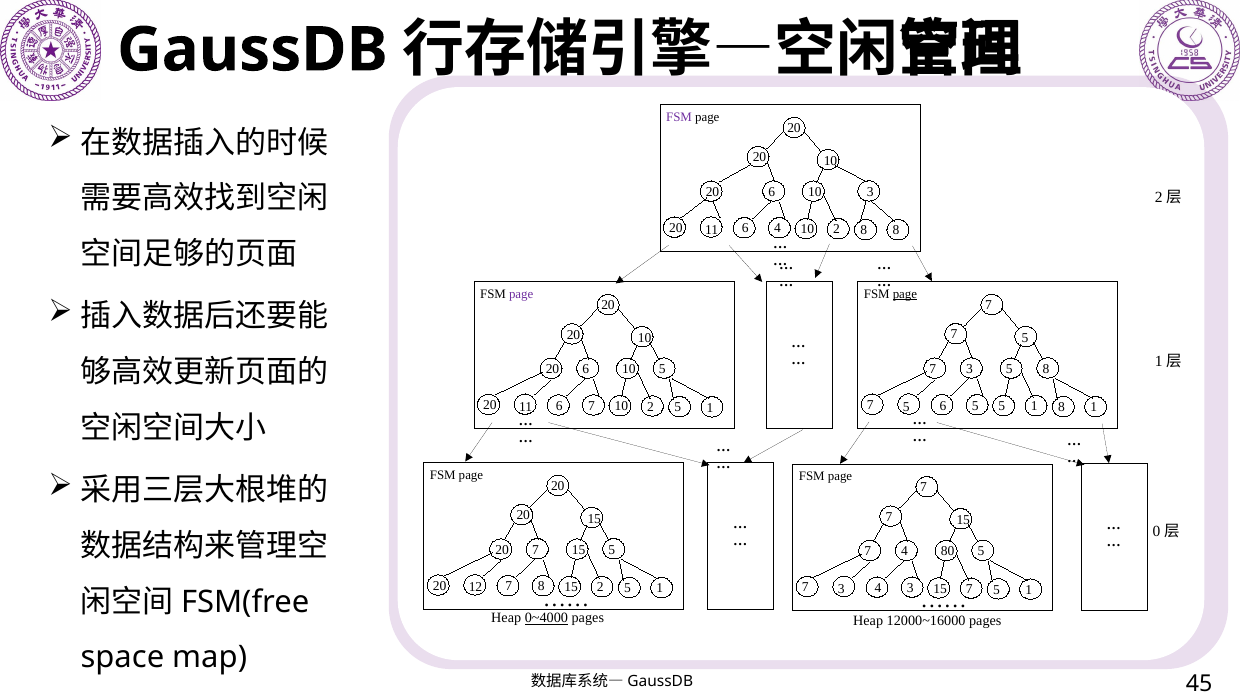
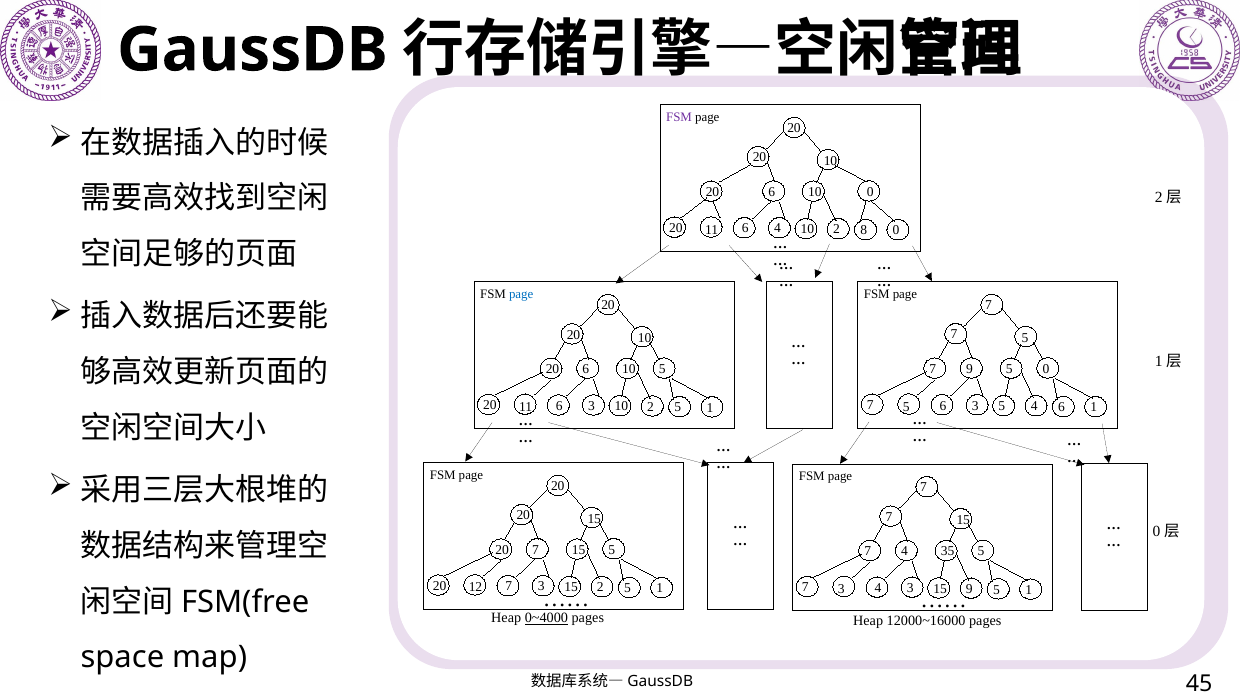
10 3: 3 -> 0
8 8: 8 -> 0
page at (905, 294) underline: present -> none
page at (521, 294) colour: purple -> blue
3 at (969, 368): 3 -> 9
8 at (1046, 368): 8 -> 0
7 5 8: 8 -> 6
5 at (975, 405): 5 -> 3
1 at (1034, 406): 1 -> 4
7 at (592, 405): 7 -> 3
80: 80 -> 35
8 at (541, 586): 8 -> 3
7 at (969, 588): 7 -> 9
